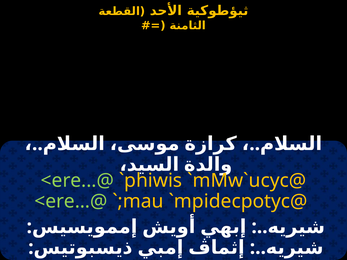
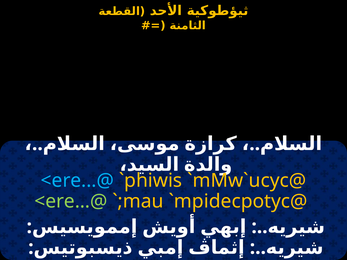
<ere...@ at (77, 181) colour: light green -> light blue
